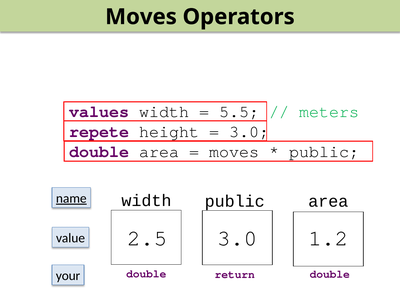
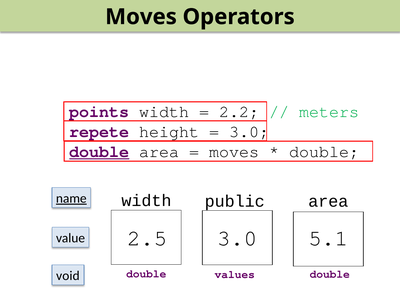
values: values -> points
5.5: 5.5 -> 2.2
double at (99, 152) underline: none -> present
public at (324, 152): public -> double
1.2: 1.2 -> 5.1
return: return -> values
your: your -> void
